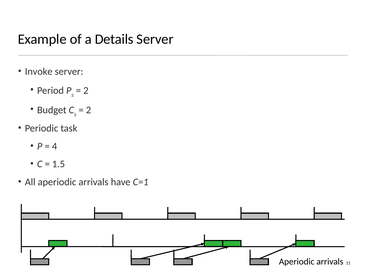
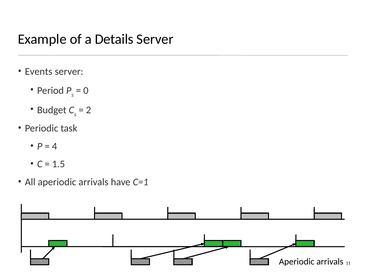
Invoke: Invoke -> Events
2 at (86, 91): 2 -> 0
